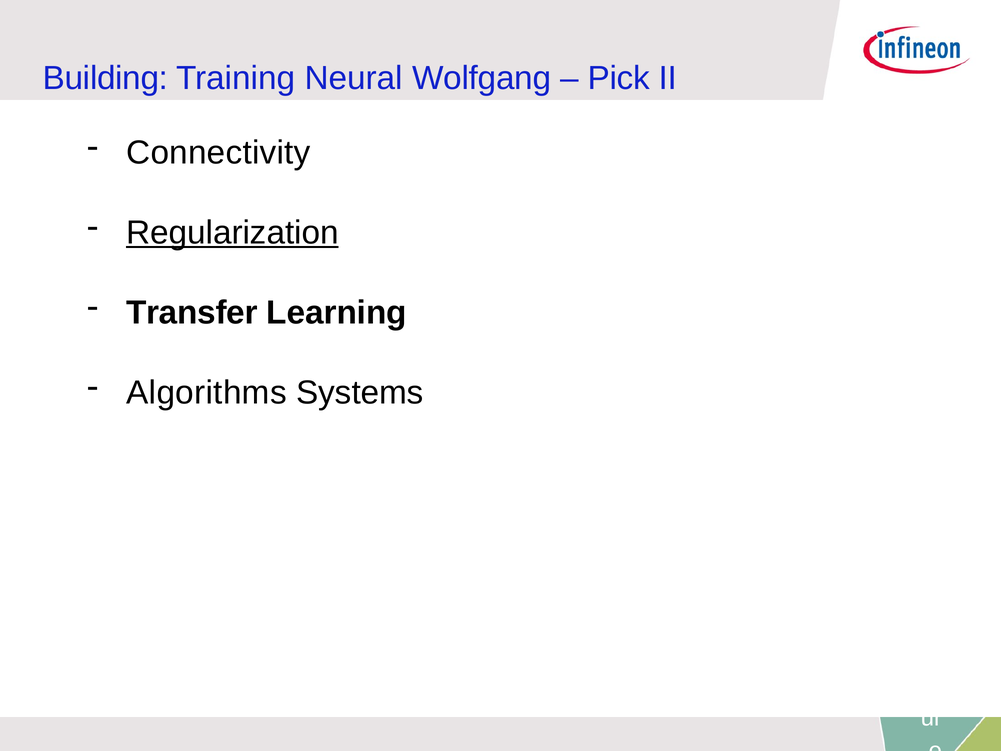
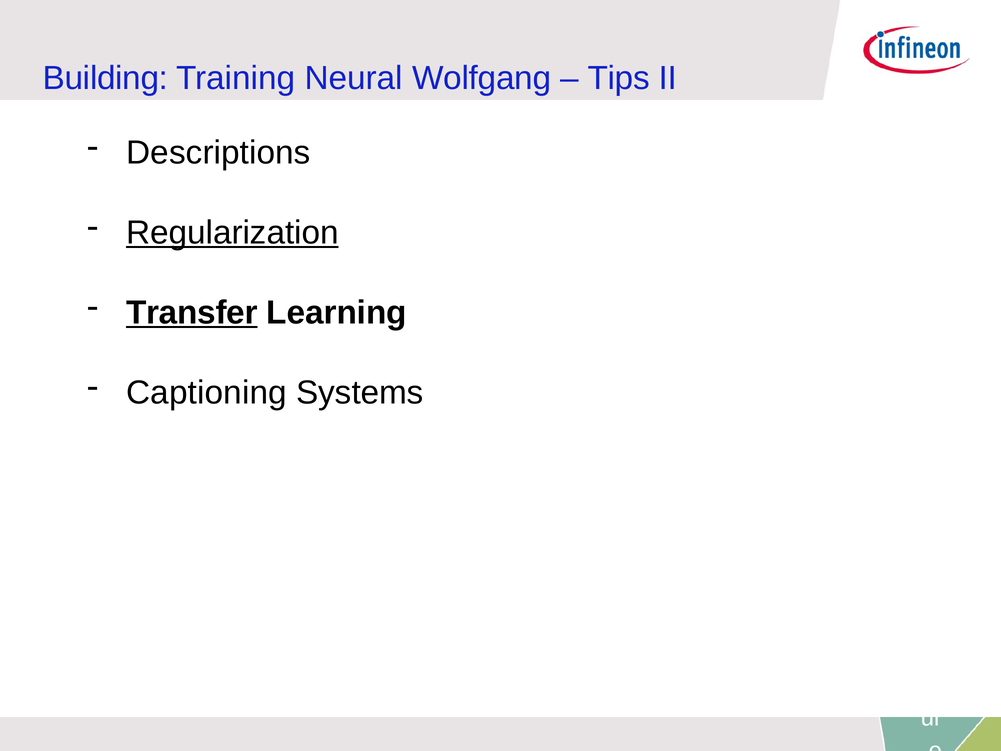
Pick: Pick -> Tips
Connectivity: Connectivity -> Descriptions
Transfer underline: none -> present
Algorithms: Algorithms -> Captioning
